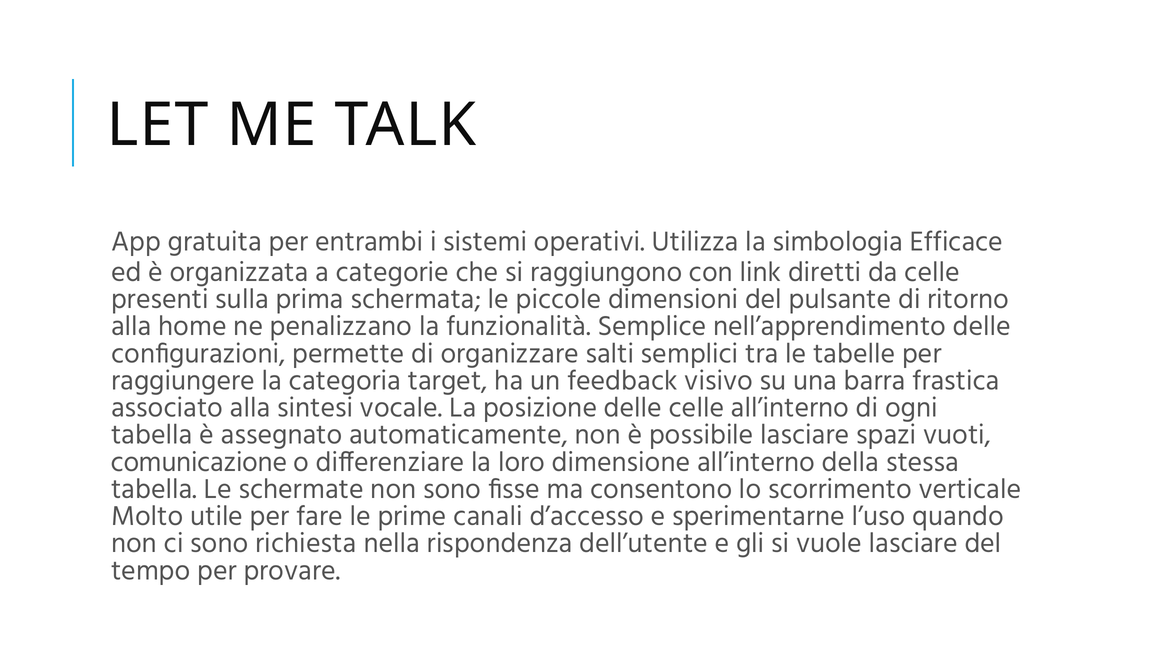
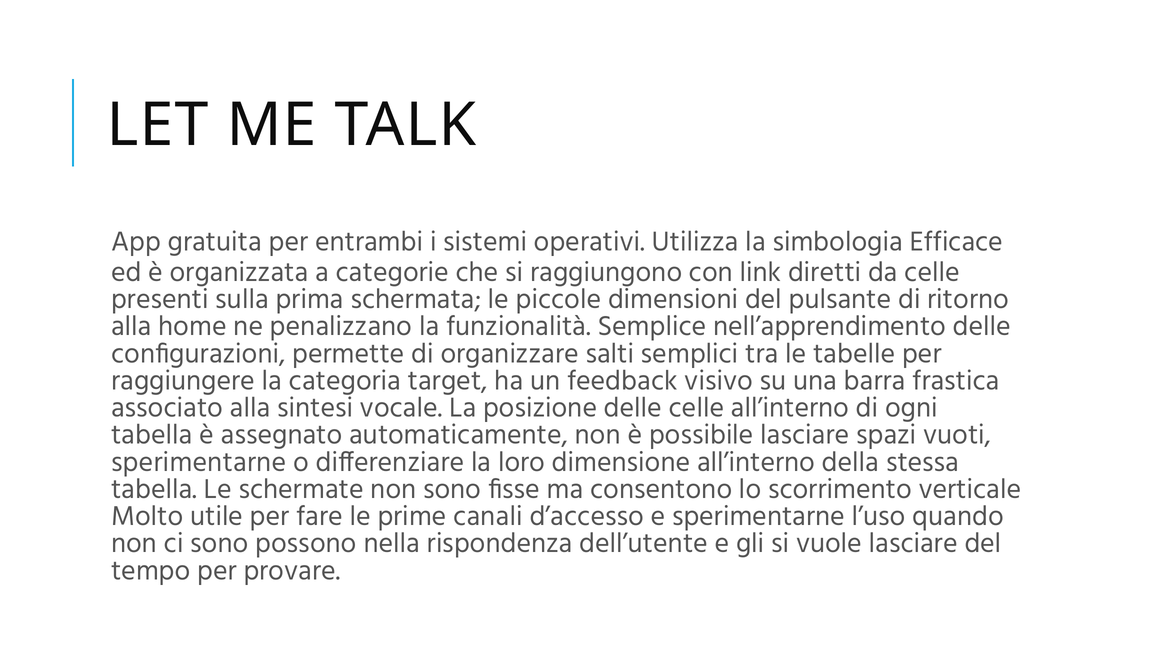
comunicazione at (199, 462): comunicazione -> sperimentarne
richiesta: richiesta -> possono
